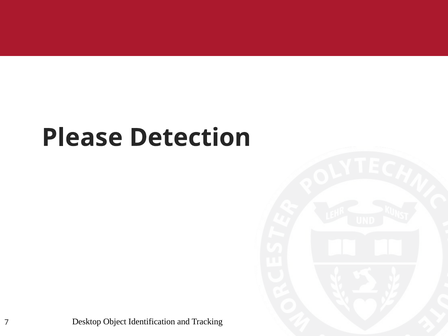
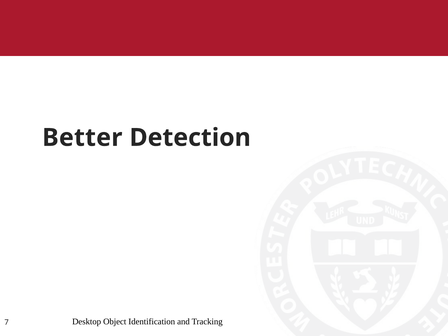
Please: Please -> Better
